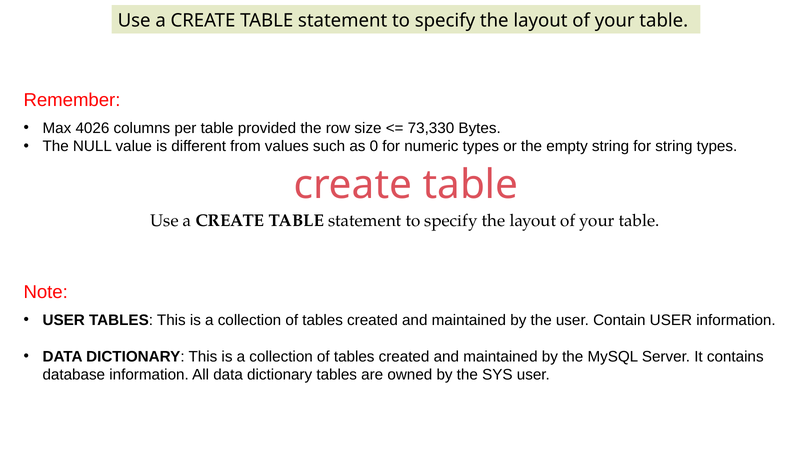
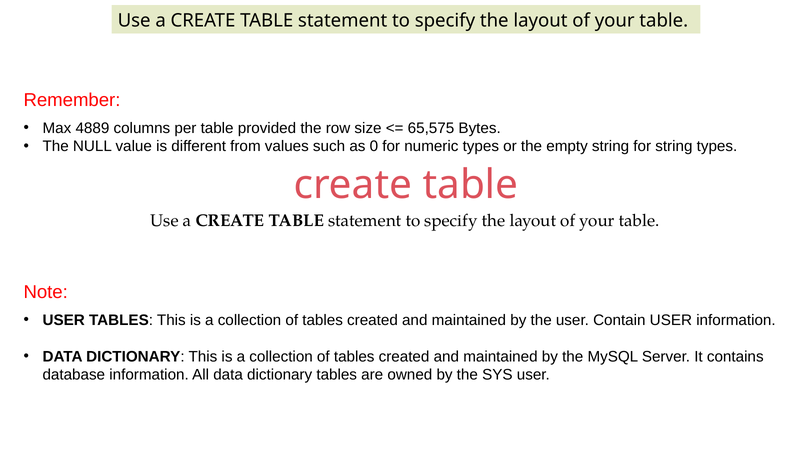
4026: 4026 -> 4889
73,330: 73,330 -> 65,575
